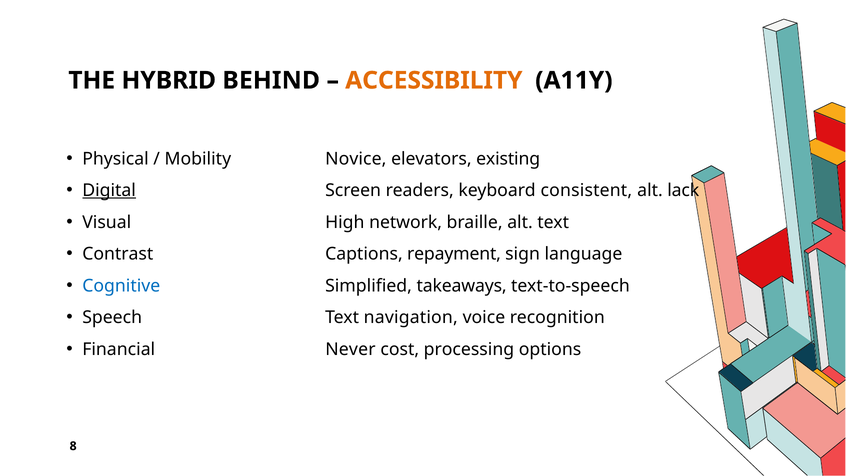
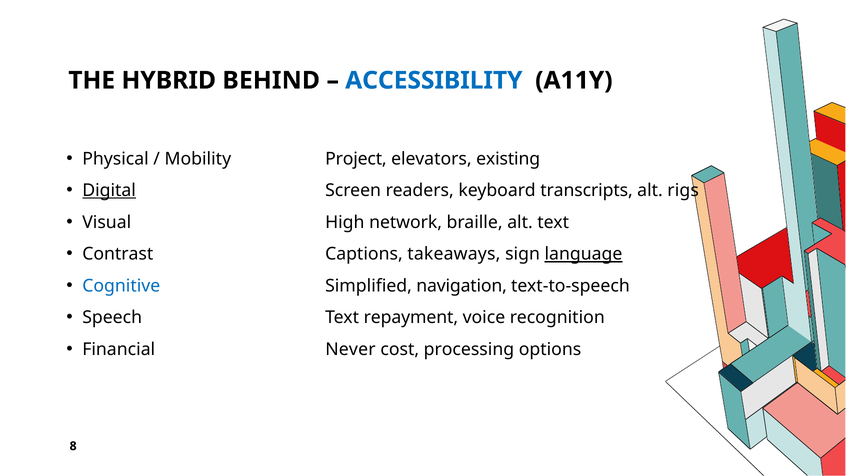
ACCESSIBILITY colour: orange -> blue
Novice: Novice -> Project
consistent: consistent -> transcripts
lack: lack -> rigs
repayment: repayment -> takeaways
language underline: none -> present
takeaways: takeaways -> navigation
navigation: navigation -> repayment
